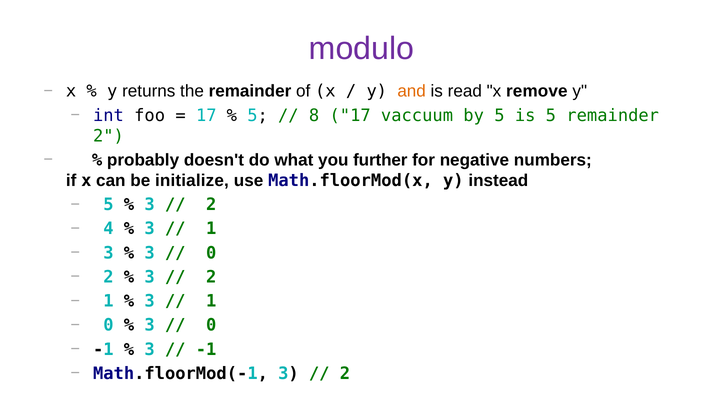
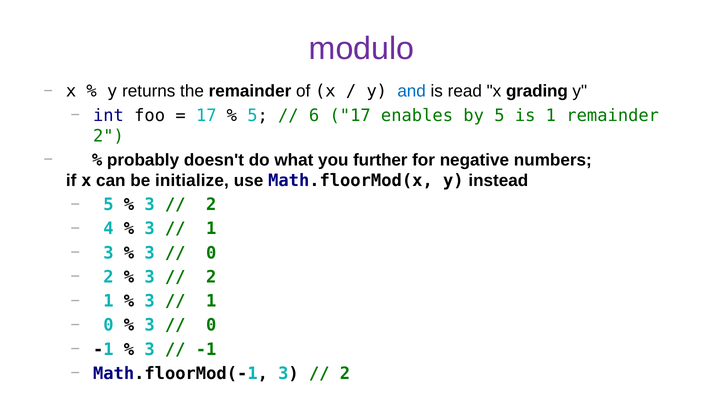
and colour: orange -> blue
remove: remove -> grading
8: 8 -> 6
vaccuum: vaccuum -> enables
is 5: 5 -> 1
